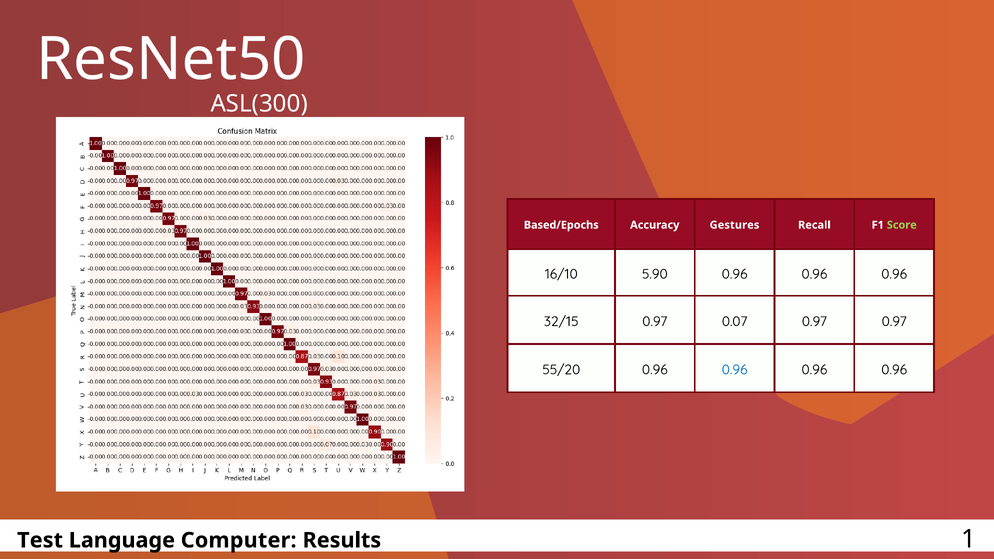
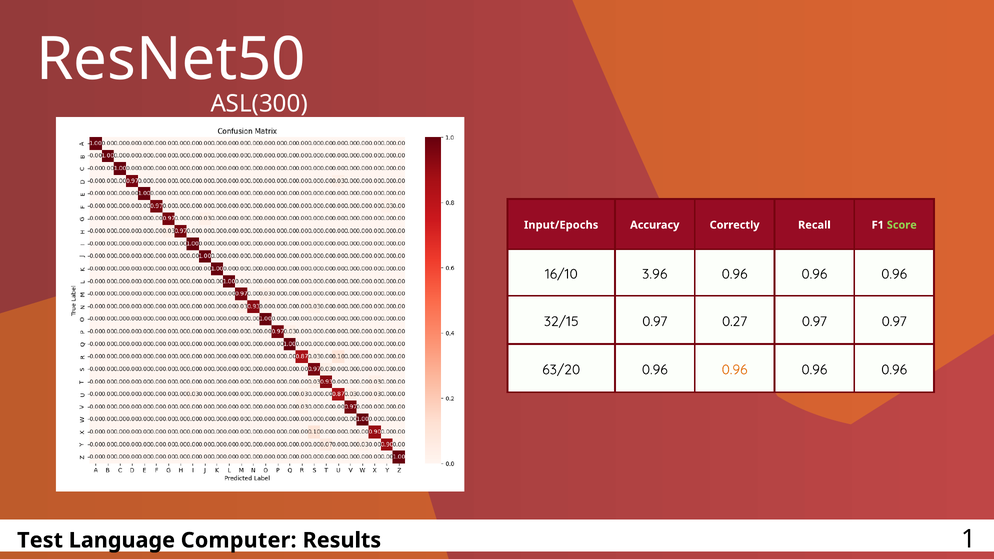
Based/Epochs: Based/Epochs -> Input/Epochs
Gestures: Gestures -> Correctly
5.90: 5.90 -> 3.96
0.07: 0.07 -> 0.27
55/20: 55/20 -> 63/20
0.96 at (735, 370) colour: blue -> orange
